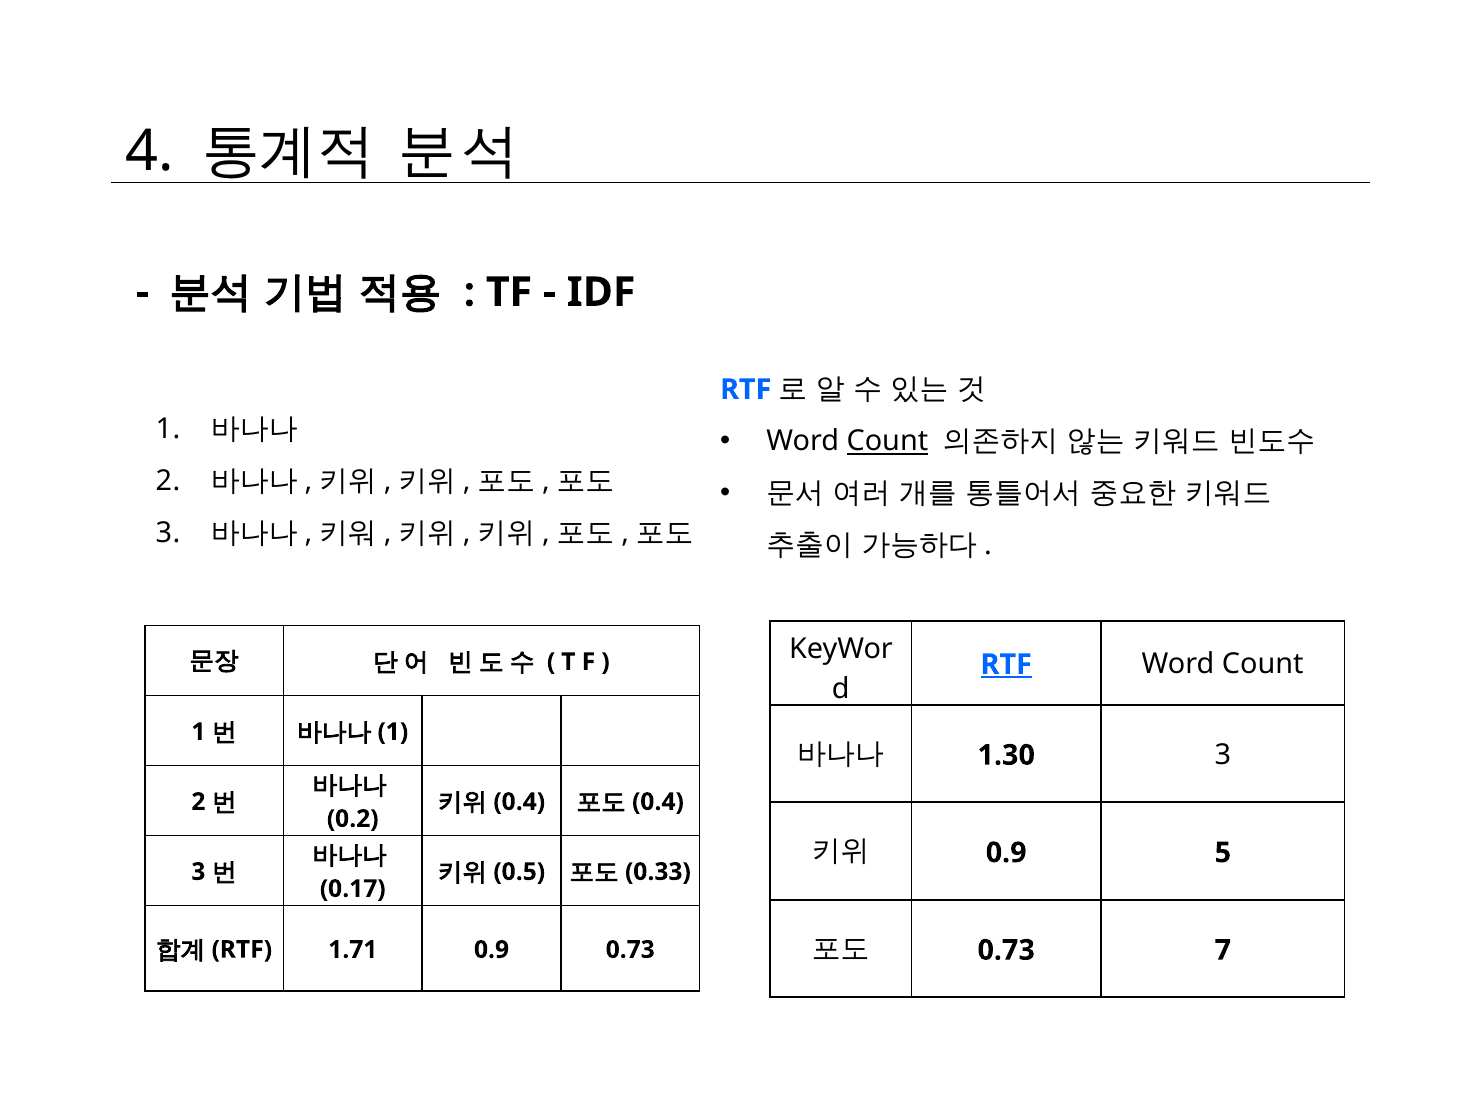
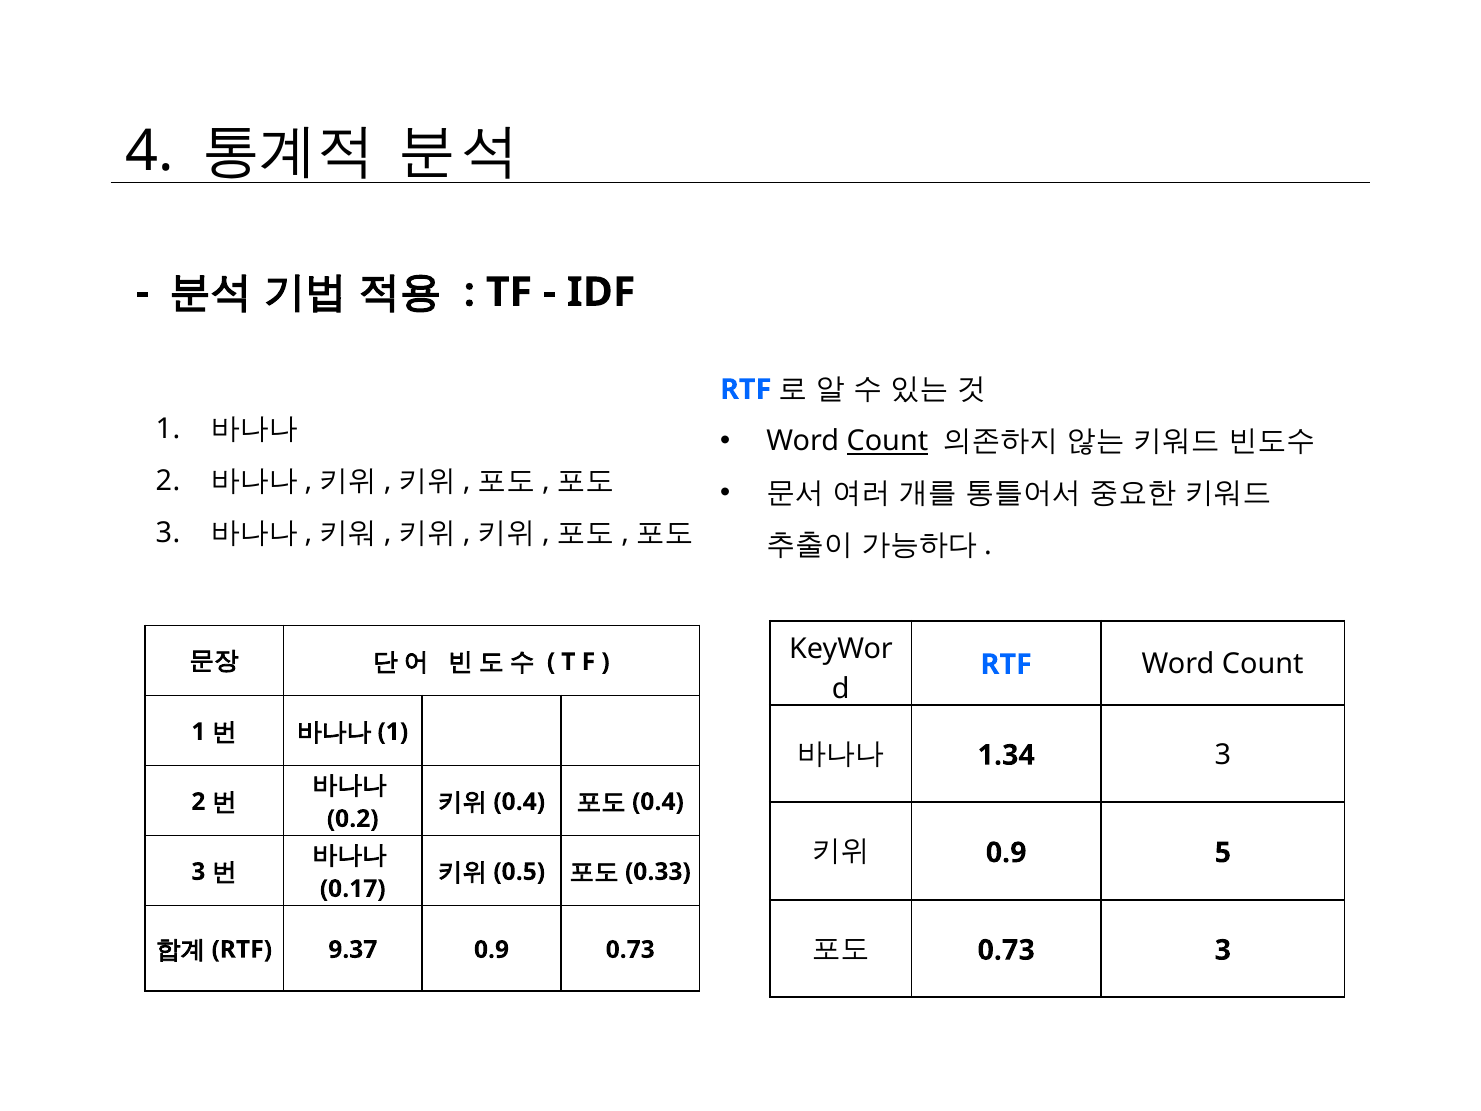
RTF at (1006, 664) underline: present -> none
1.30: 1.30 -> 1.34
0.73 7: 7 -> 3
1.71: 1.71 -> 9.37
